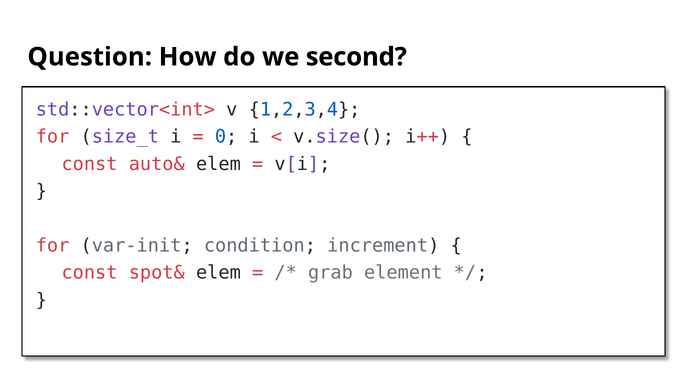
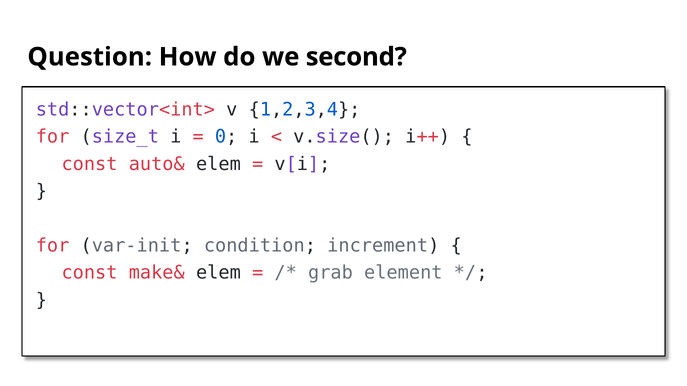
spot&: spot& -> make&
